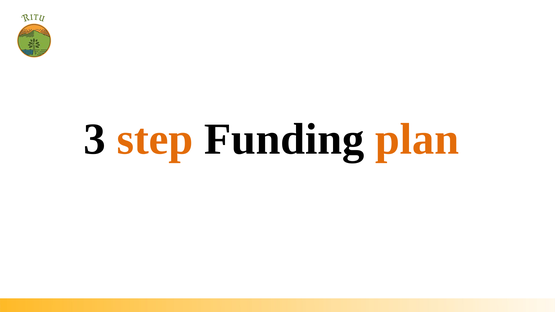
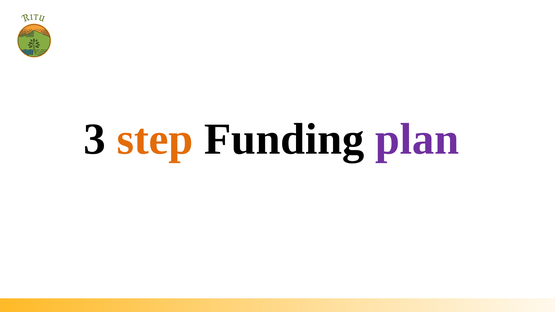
plan colour: orange -> purple
